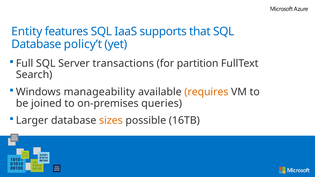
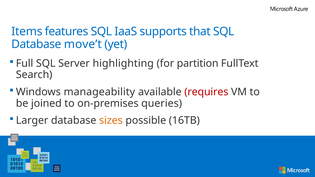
Entity: Entity -> Items
policy’t: policy’t -> move’t
transactions: transactions -> highlighting
requires colour: orange -> red
